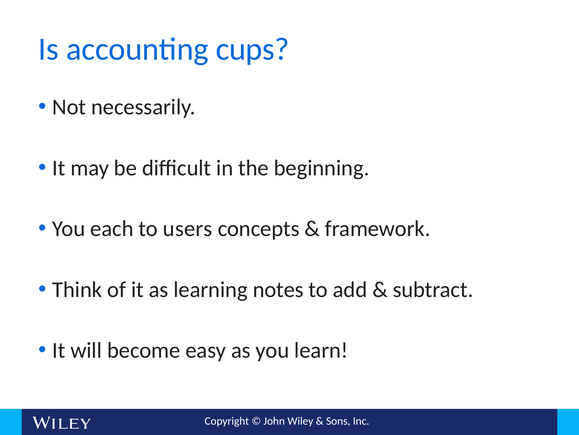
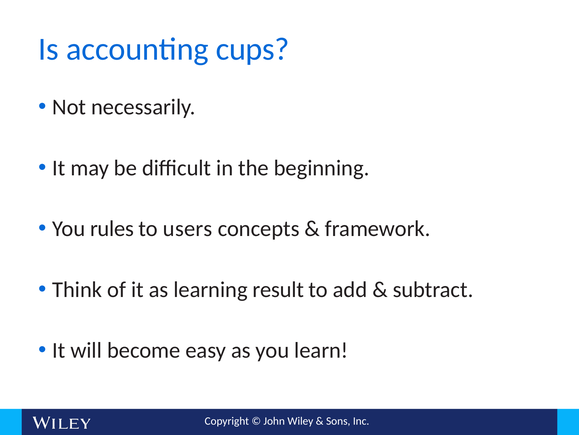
each: each -> rules
notes: notes -> result
